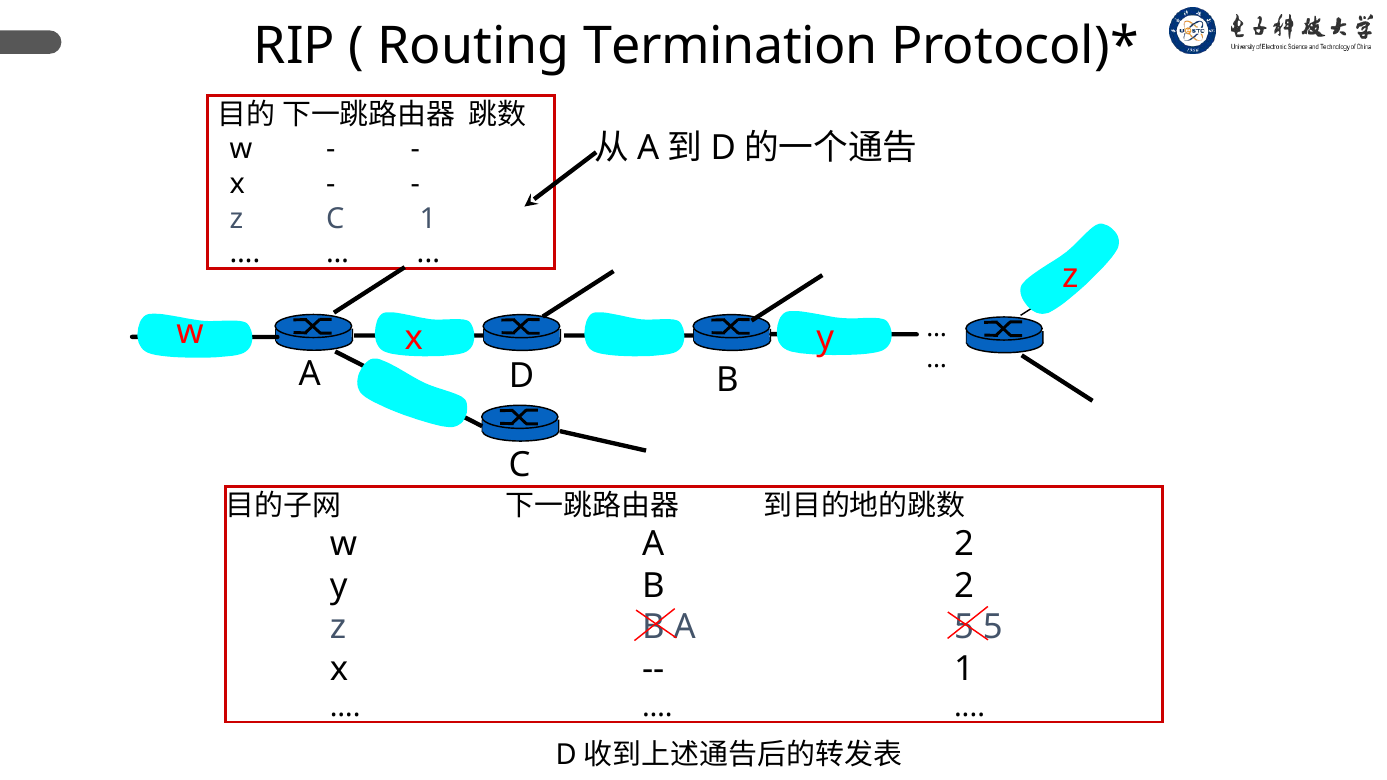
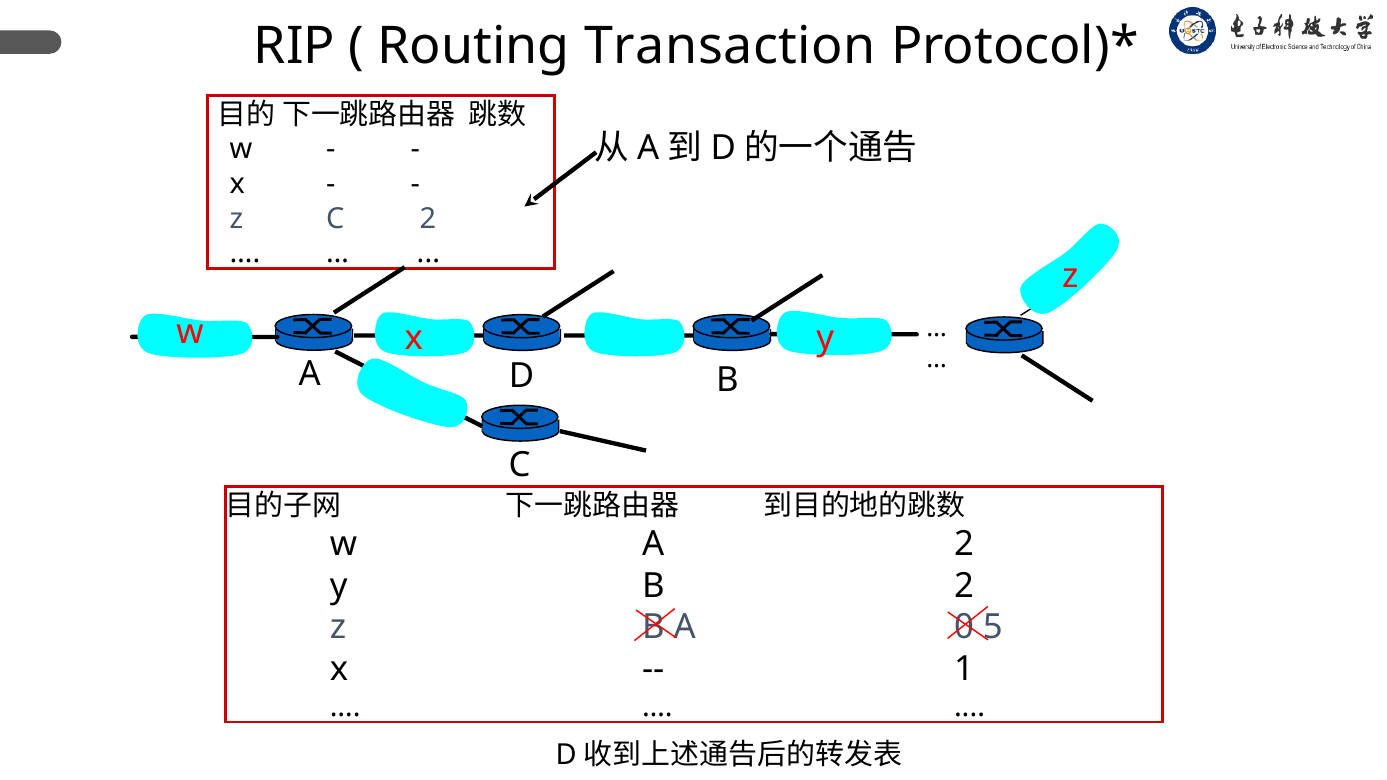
Termination: Termination -> Transaction
C 1: 1 -> 2
A 5: 5 -> 0
